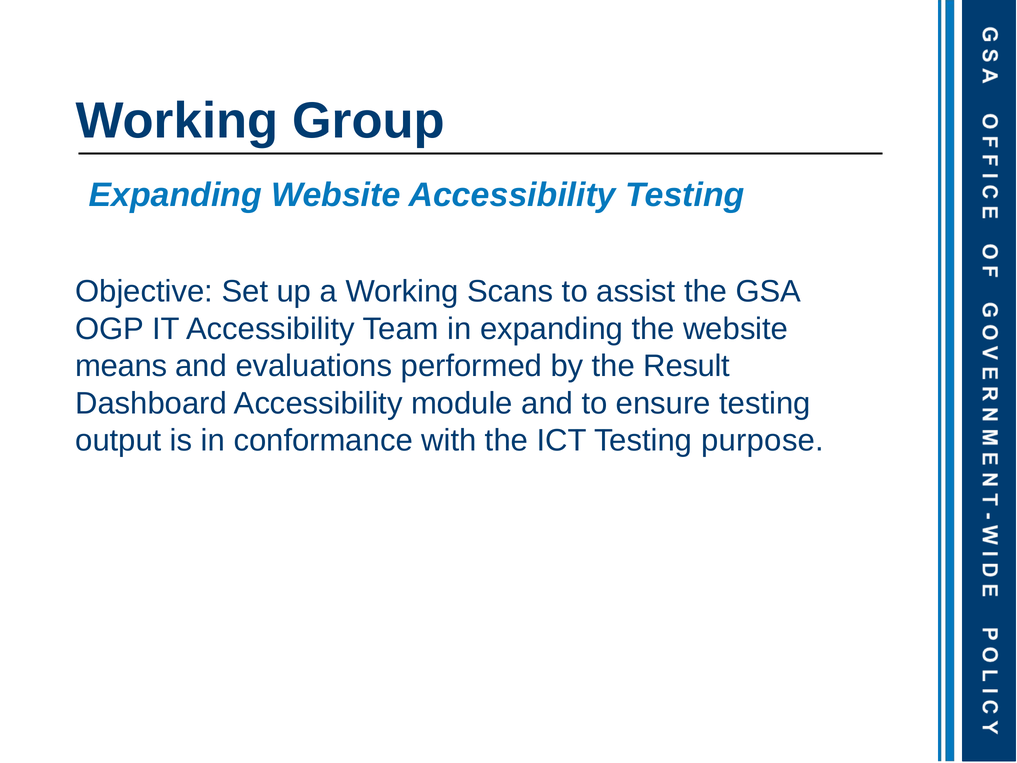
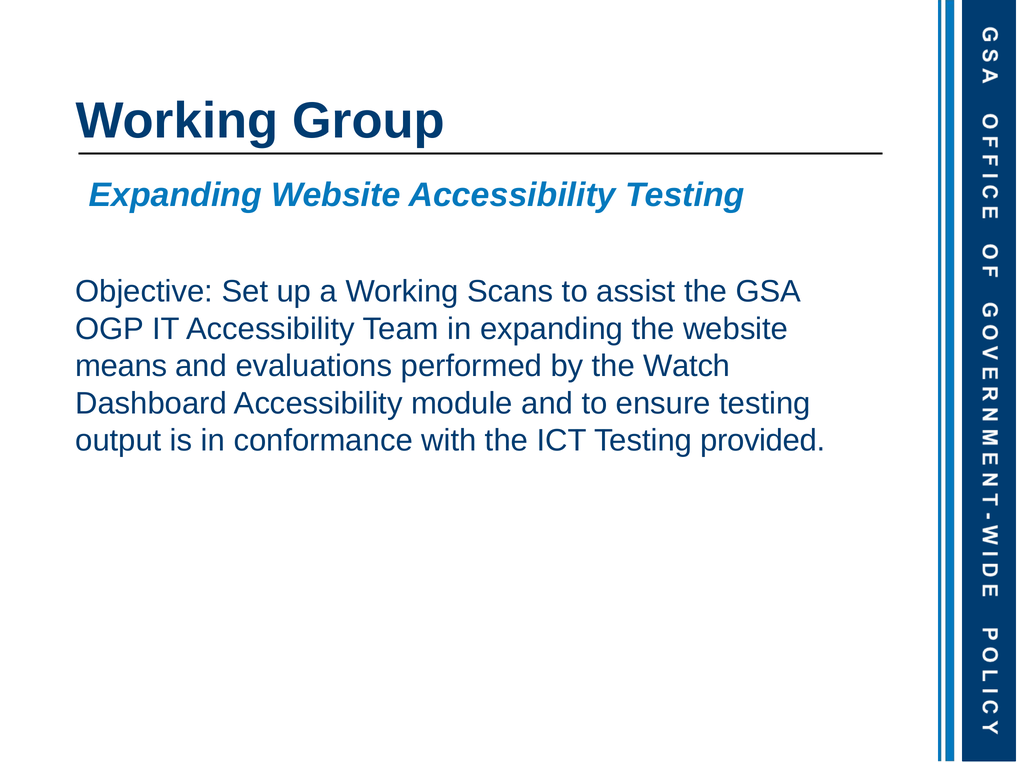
Result: Result -> Watch
purpose: purpose -> provided
